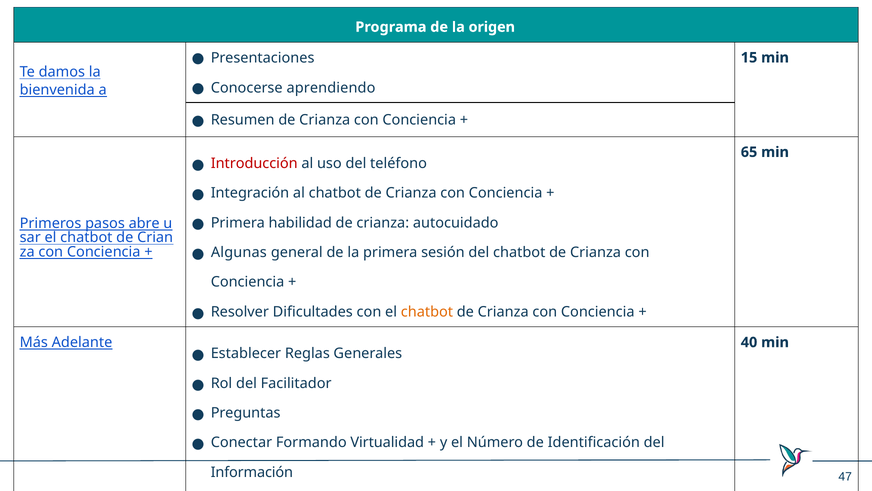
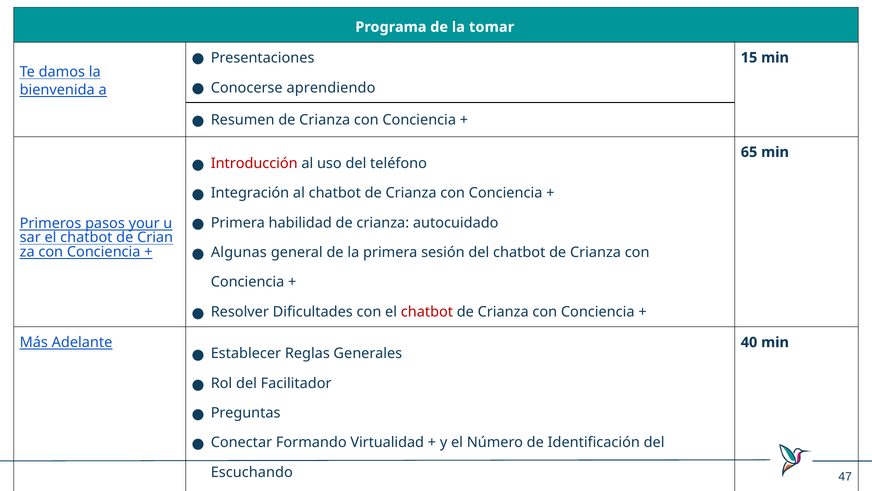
origen: origen -> tomar
abre: abre -> your
chatbot at (427, 311) colour: orange -> red
Información: Información -> Escuchando
